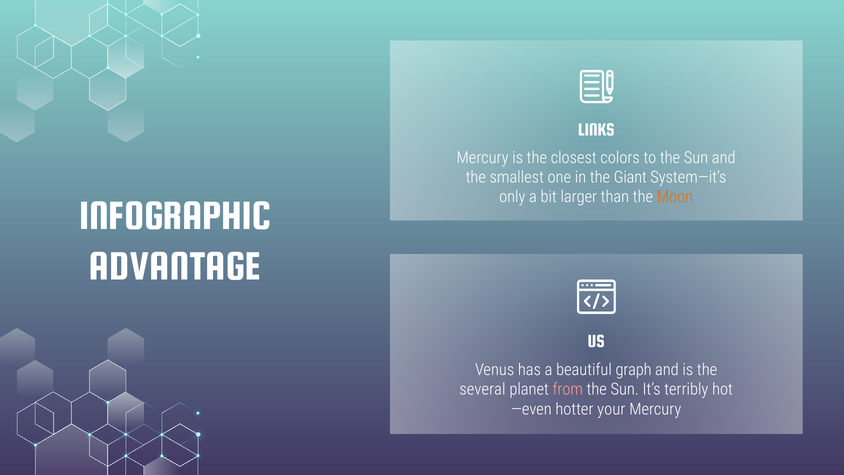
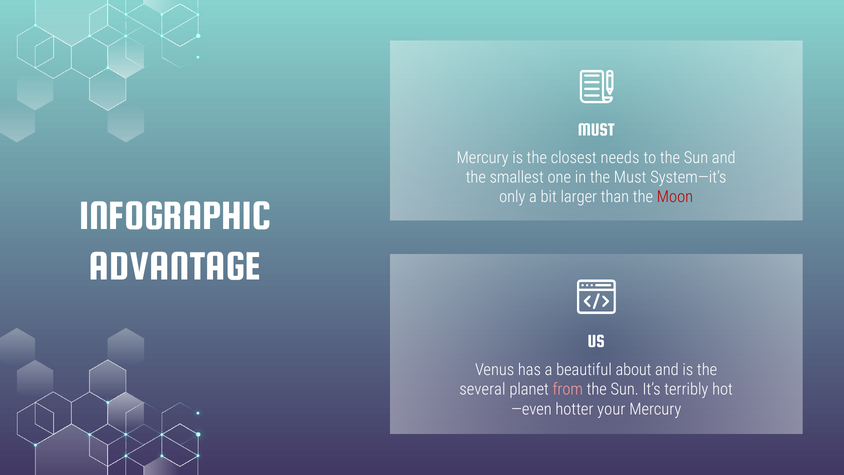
LINKS at (596, 129): LINKS -> MUST
colors: colors -> needs
the Giant: Giant -> Must
Moon colour: orange -> red
graph: graph -> about
